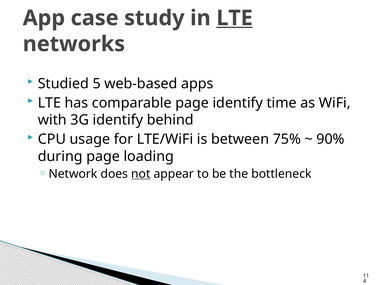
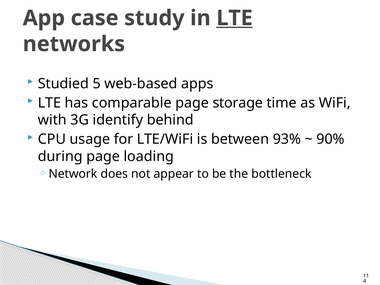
page identify: identify -> storage
75%: 75% -> 93%
not underline: present -> none
